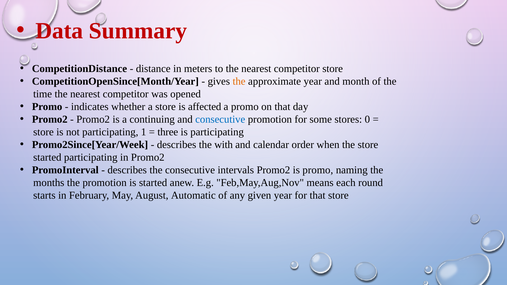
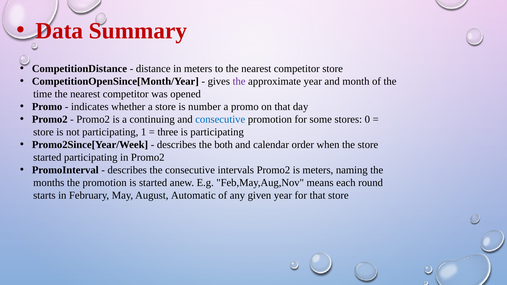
the at (239, 81) colour: orange -> purple
affected: affected -> number
with: with -> both
is promo: promo -> meters
